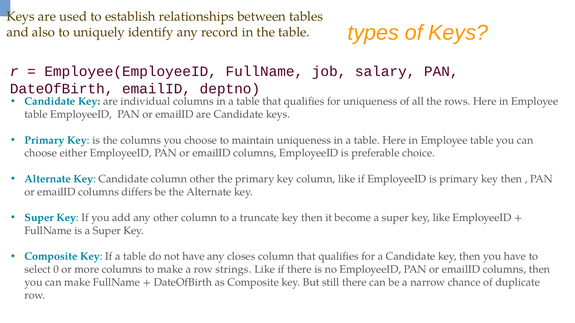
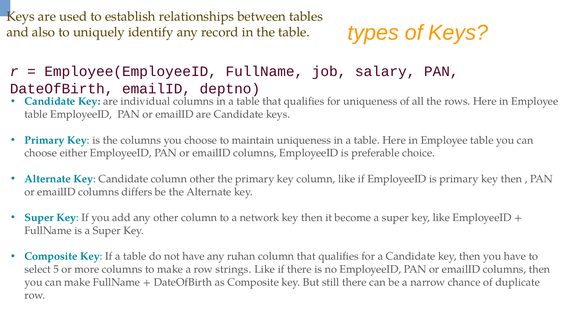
truncate: truncate -> network
closes: closes -> ruhan
0: 0 -> 5
